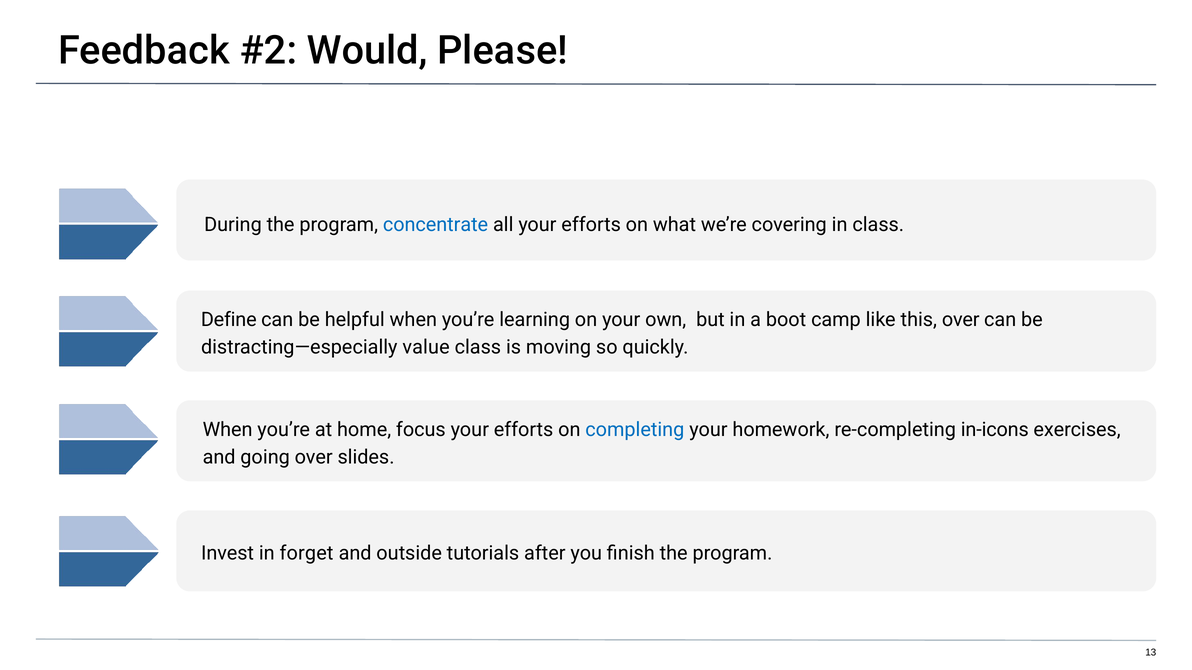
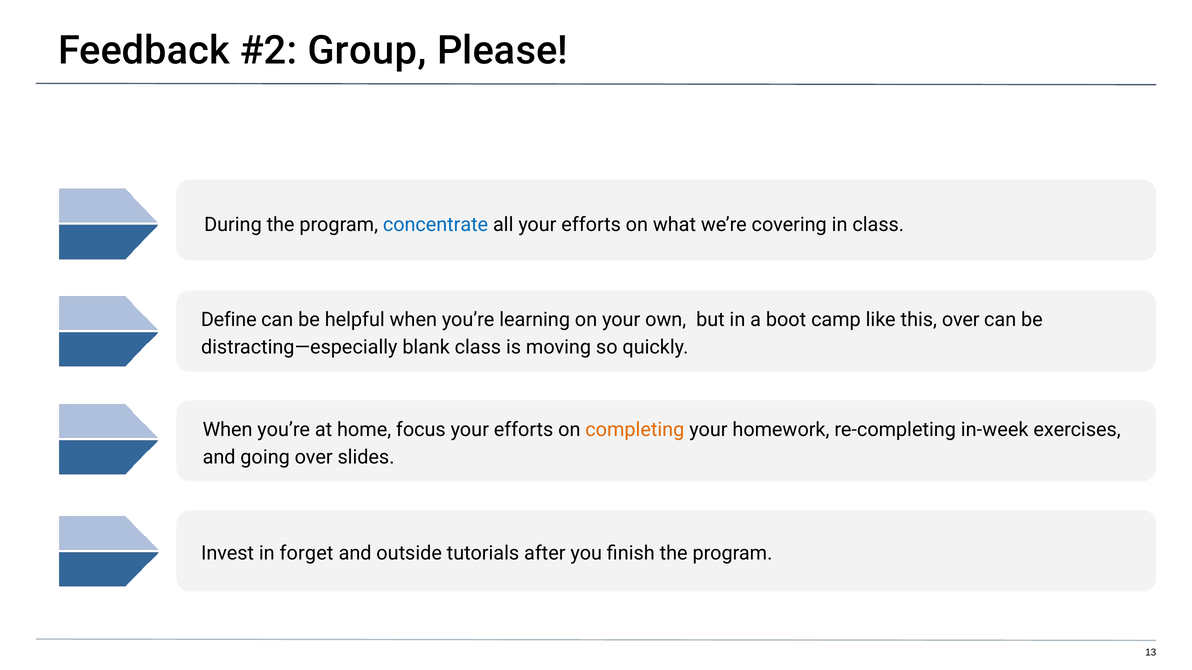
Would: Would -> Group
value: value -> blank
completing colour: blue -> orange
in-icons: in-icons -> in-week
